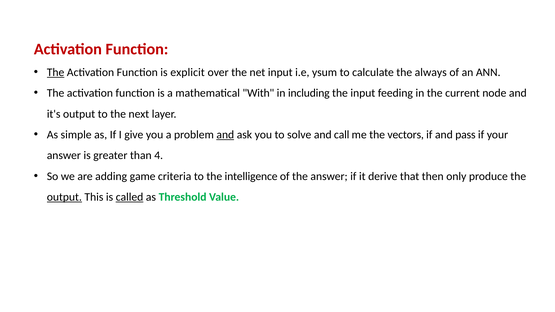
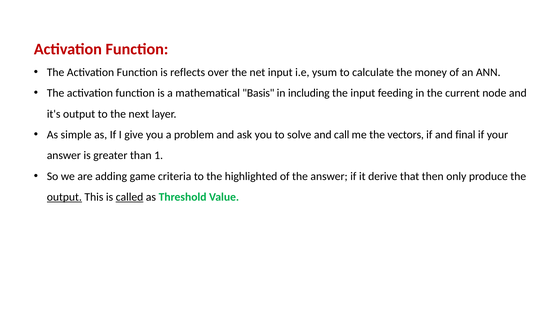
The at (56, 72) underline: present -> none
explicit: explicit -> reflects
always: always -> money
With: With -> Basis
and at (225, 135) underline: present -> none
pass: pass -> final
4: 4 -> 1
intelligence: intelligence -> highlighted
